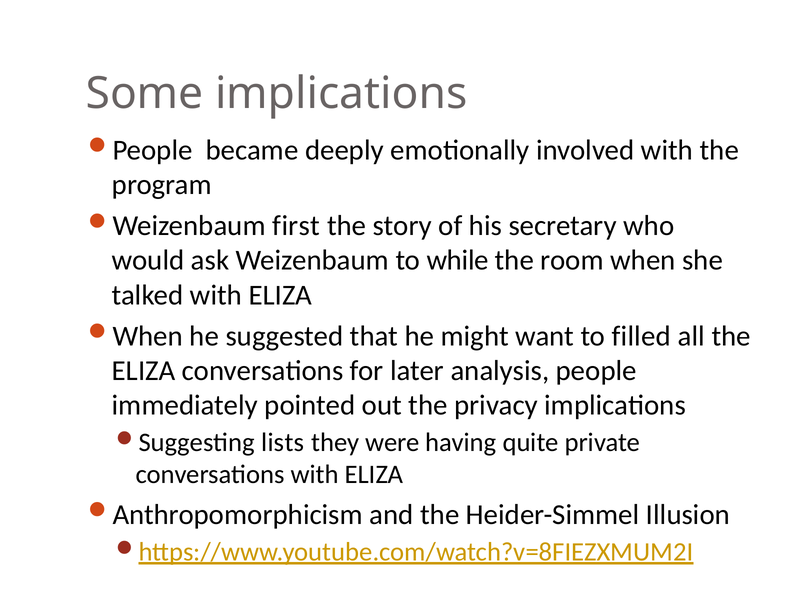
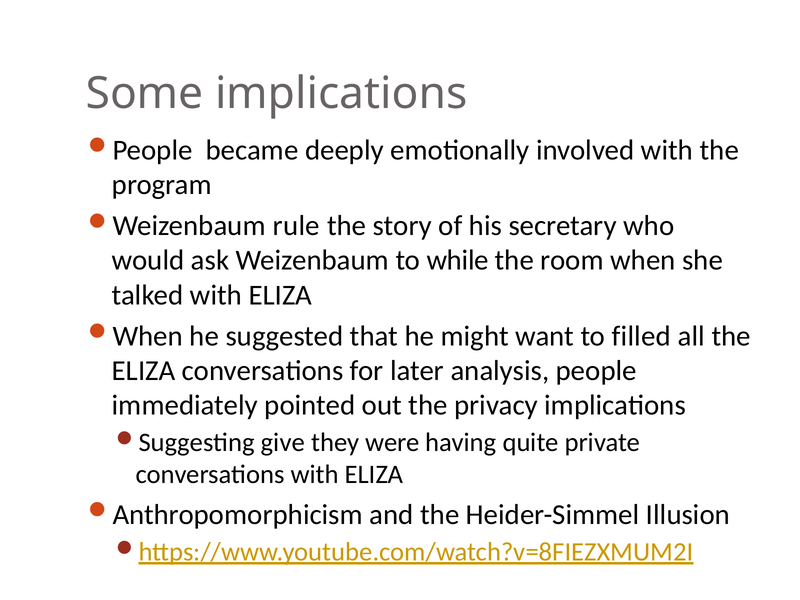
first: first -> rule
lists: lists -> give
